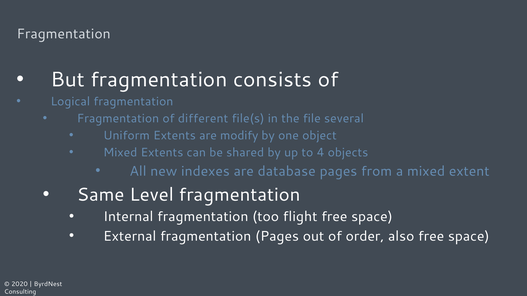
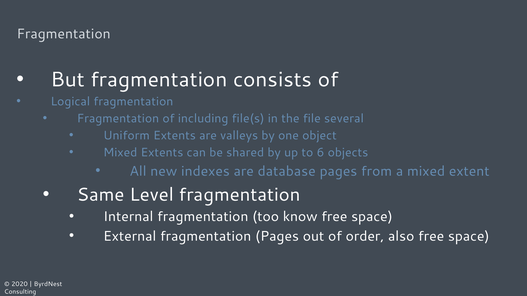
different: different -> including
modify: modify -> valleys
4: 4 -> 6
flight: flight -> know
